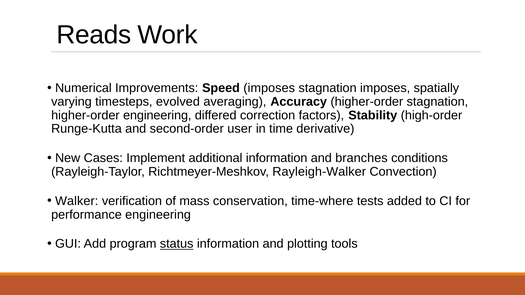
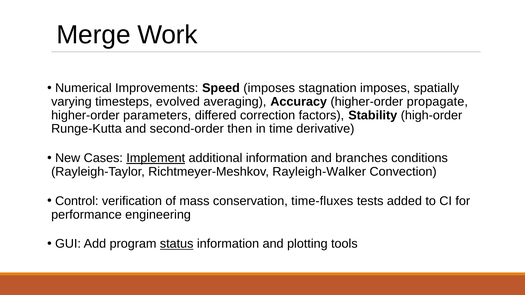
Reads: Reads -> Merge
higher-order stagnation: stagnation -> propagate
higher-order engineering: engineering -> parameters
user: user -> then
Implement underline: none -> present
Walker: Walker -> Control
time-where: time-where -> time-fluxes
